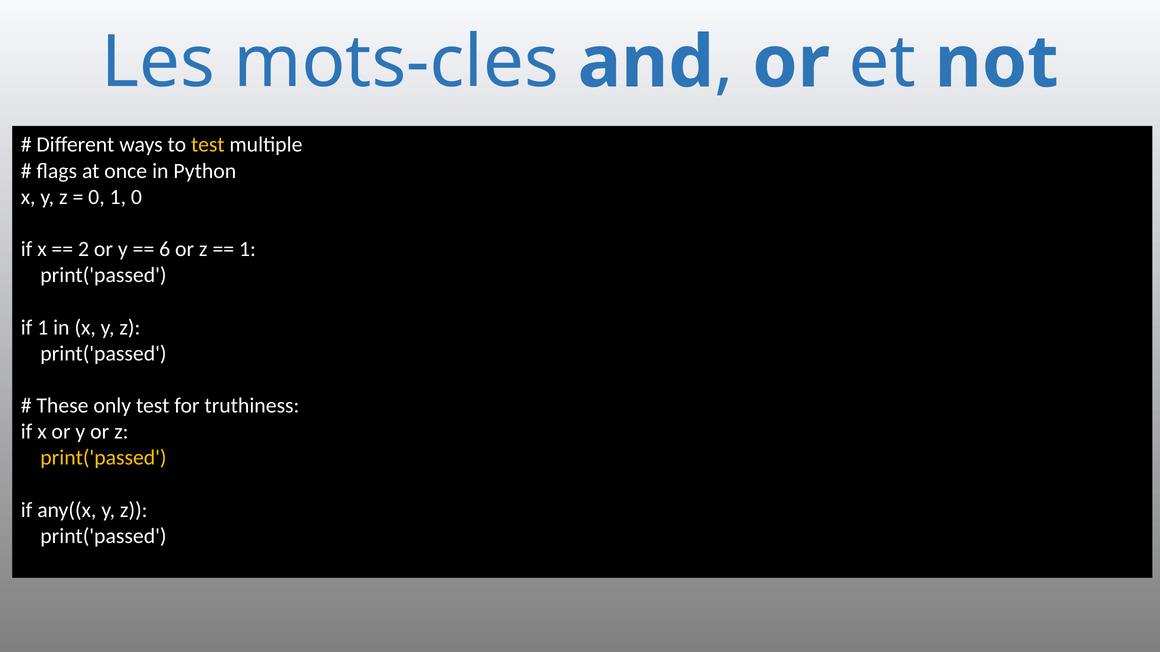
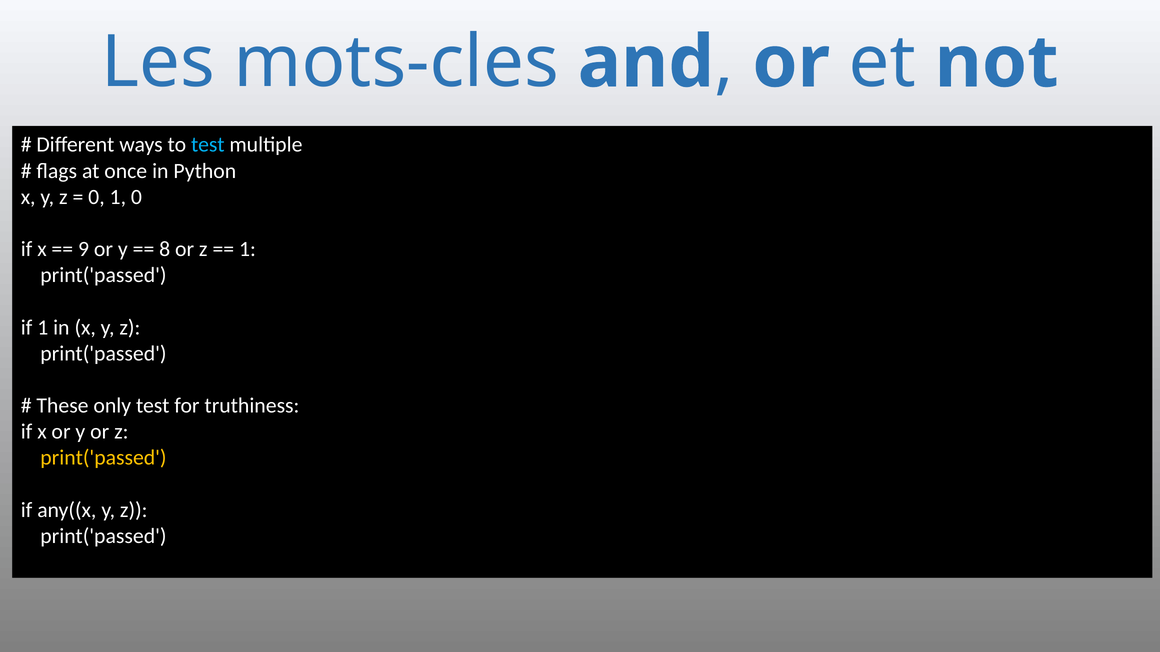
test at (208, 145) colour: yellow -> light blue
2: 2 -> 9
6: 6 -> 8
